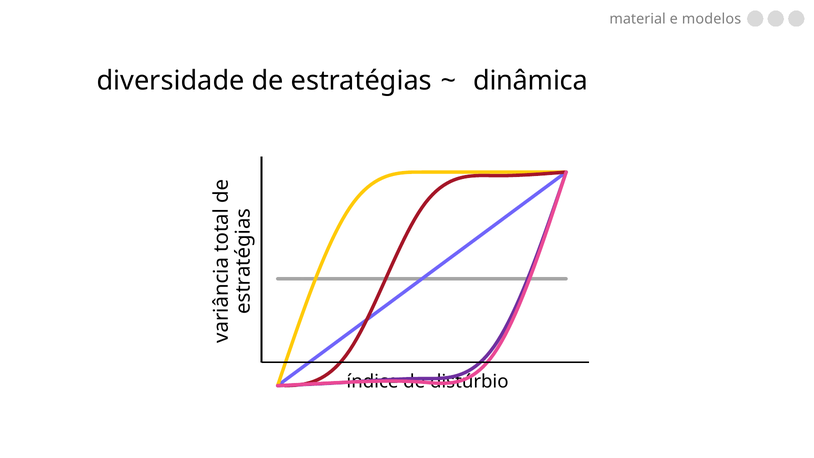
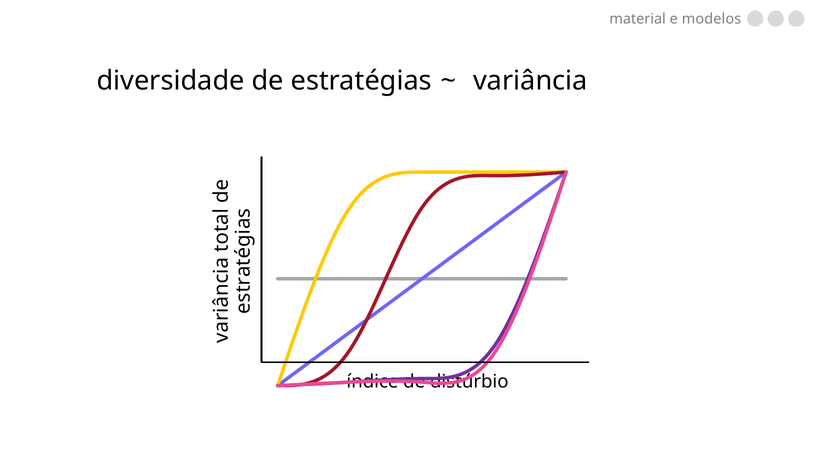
dinâmica: dinâmica -> variância
